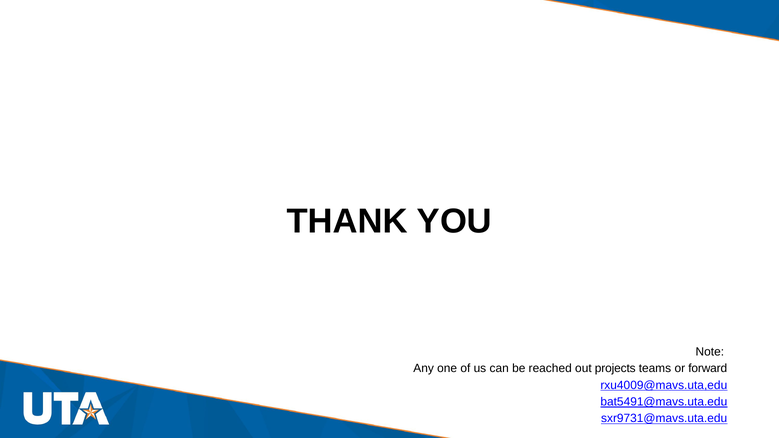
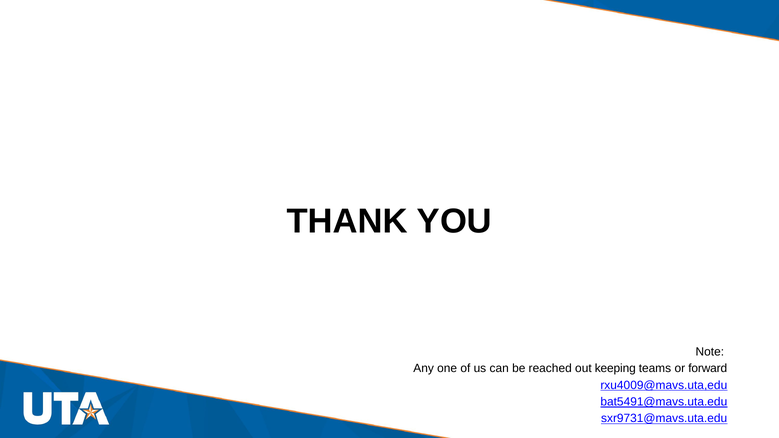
projects: projects -> keeping
